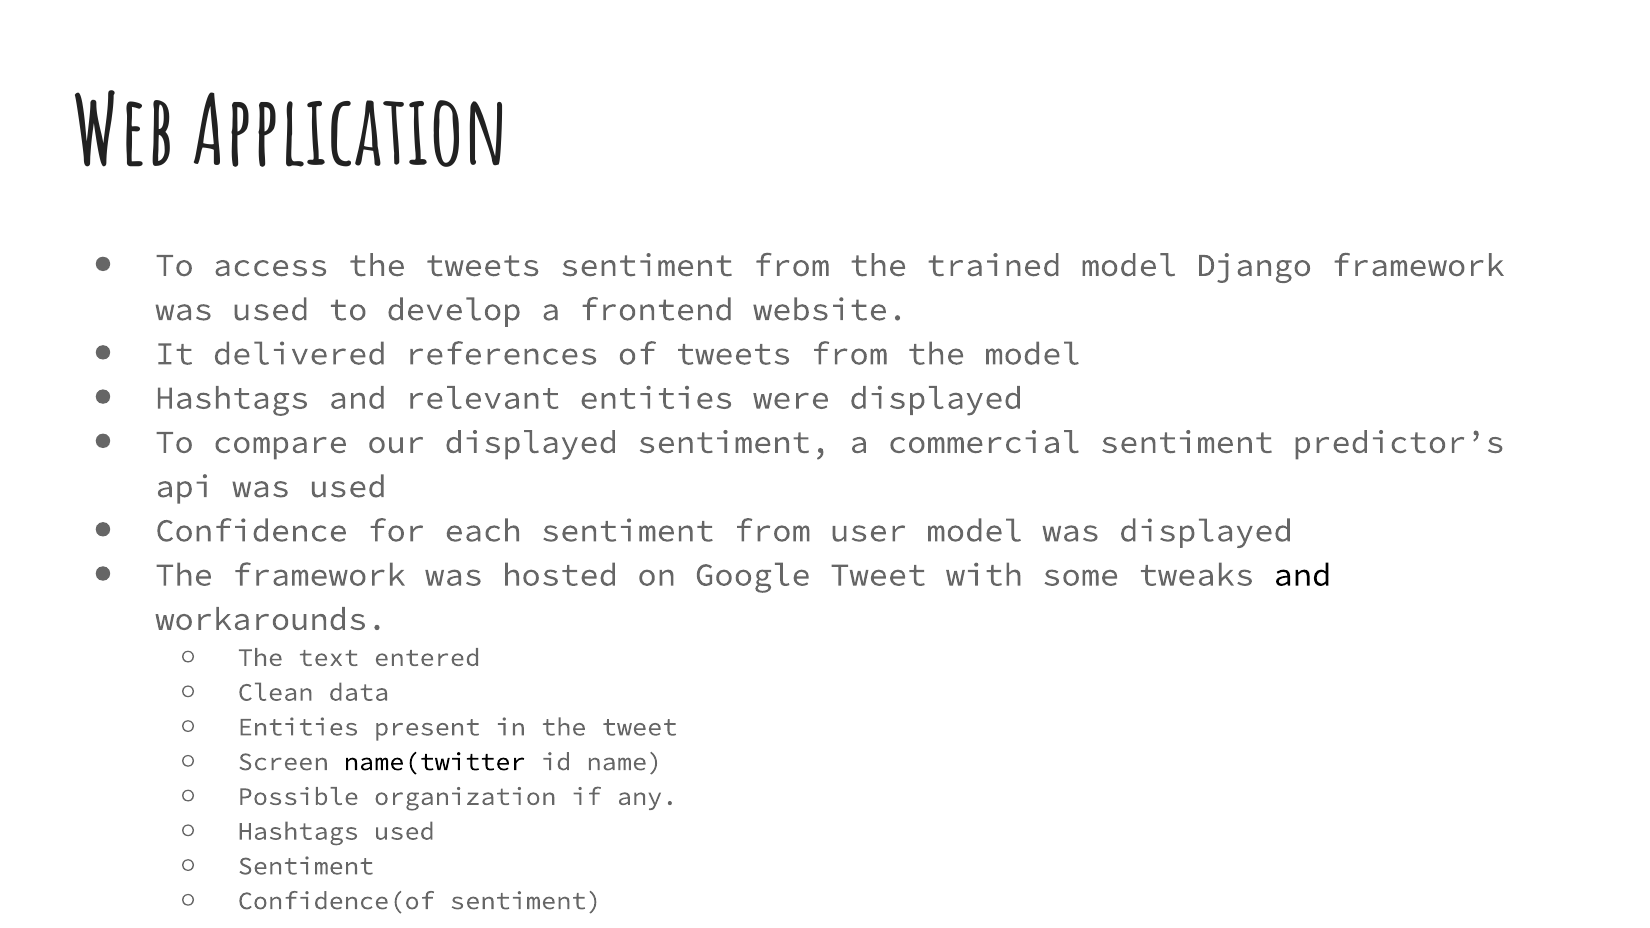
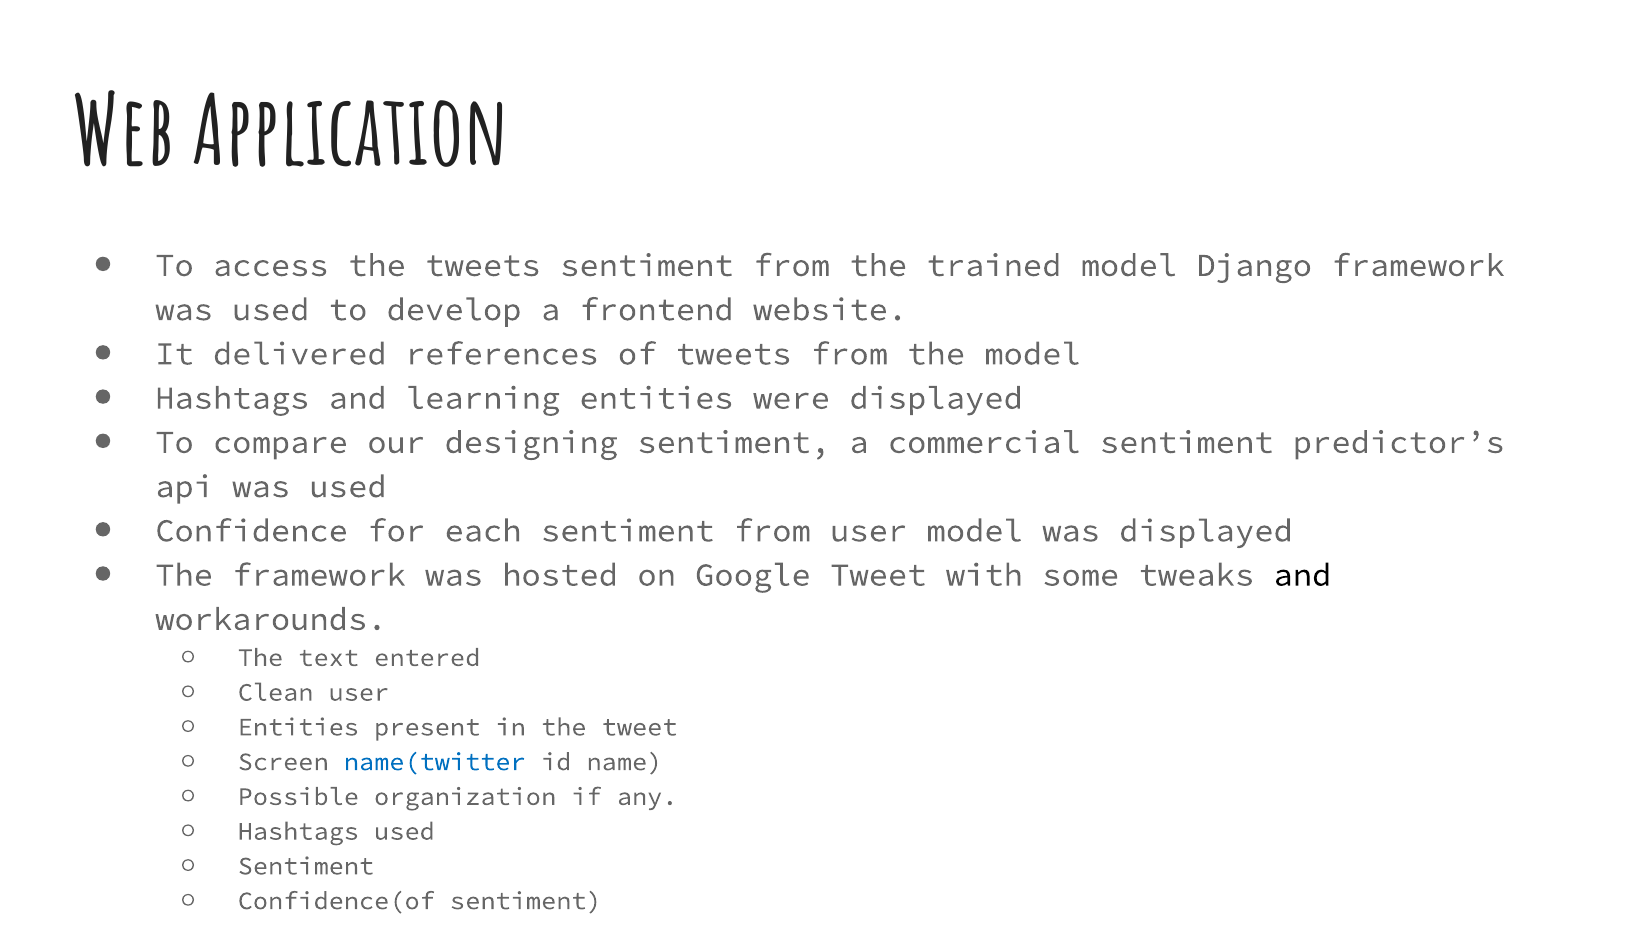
relevant: relevant -> learning
our displayed: displayed -> designing
Clean data: data -> user
name(twitter colour: black -> blue
